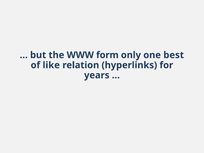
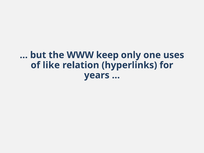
form: form -> keep
best: best -> uses
